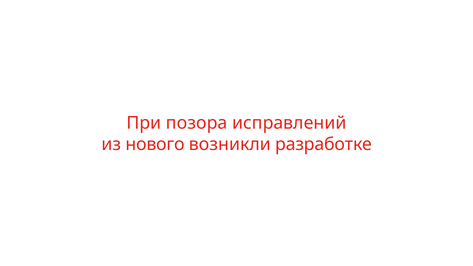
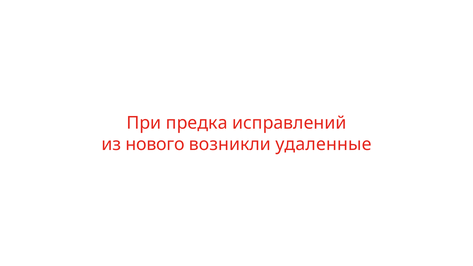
позора: позора -> предка
разработке: разработке -> удаленные
